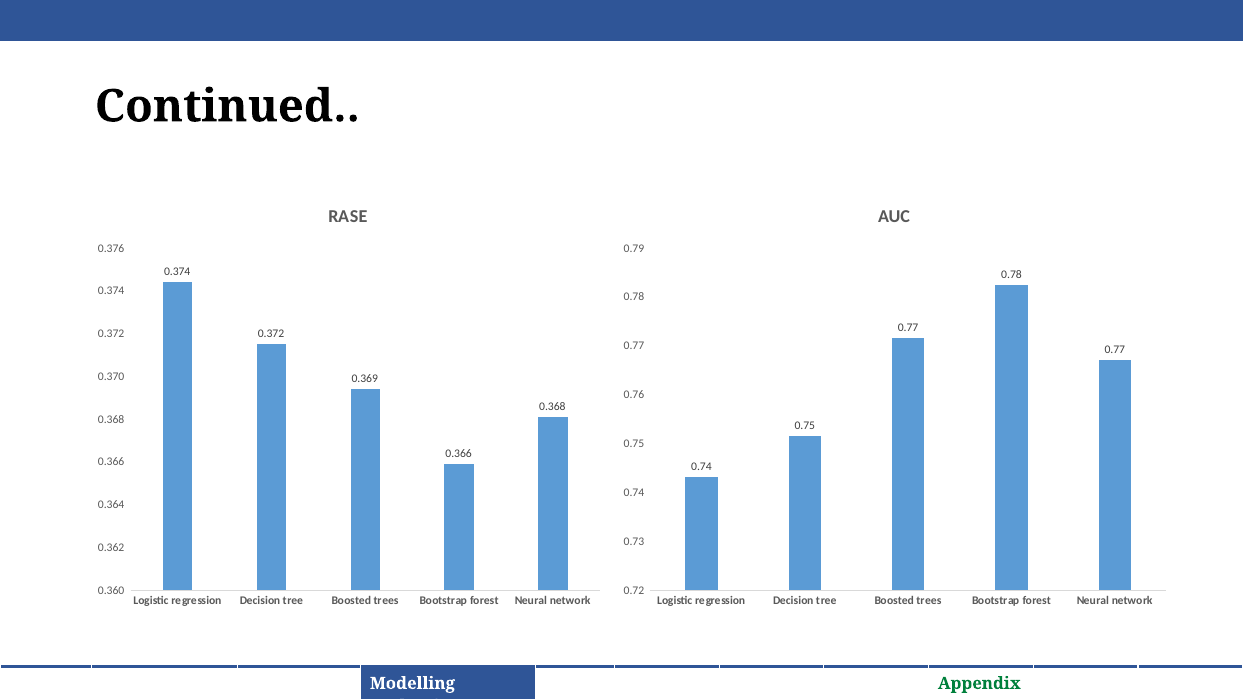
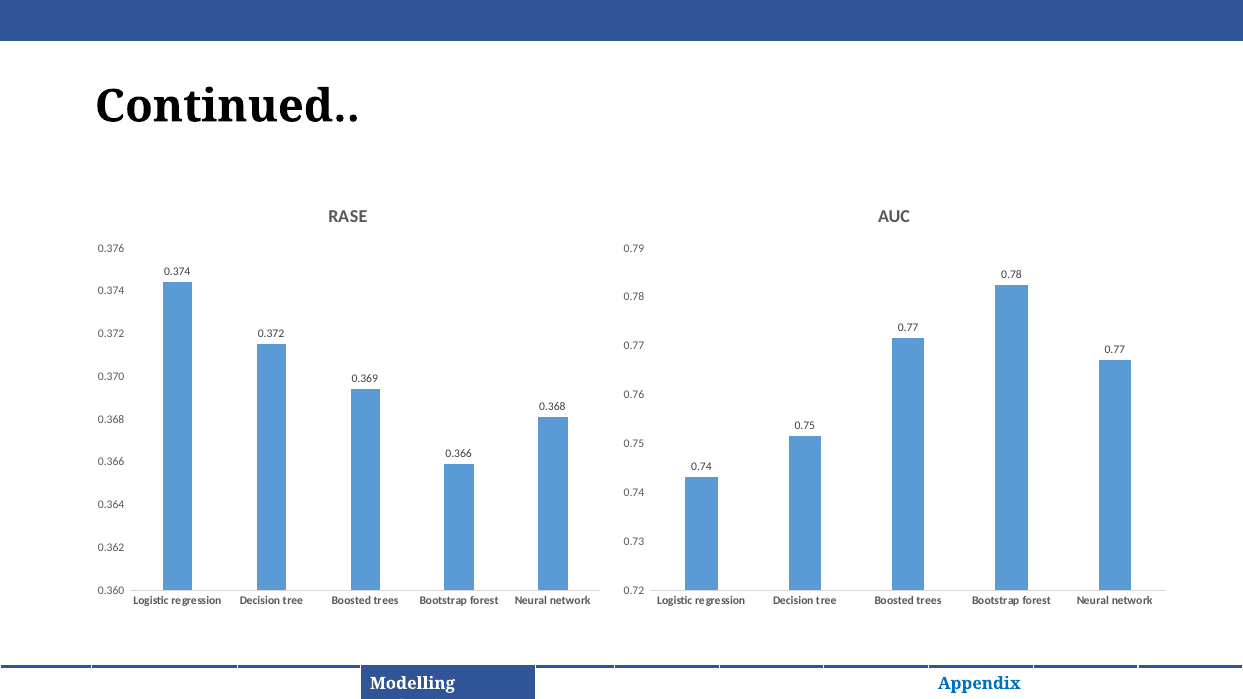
Appendix at (979, 684) colour: green -> blue
